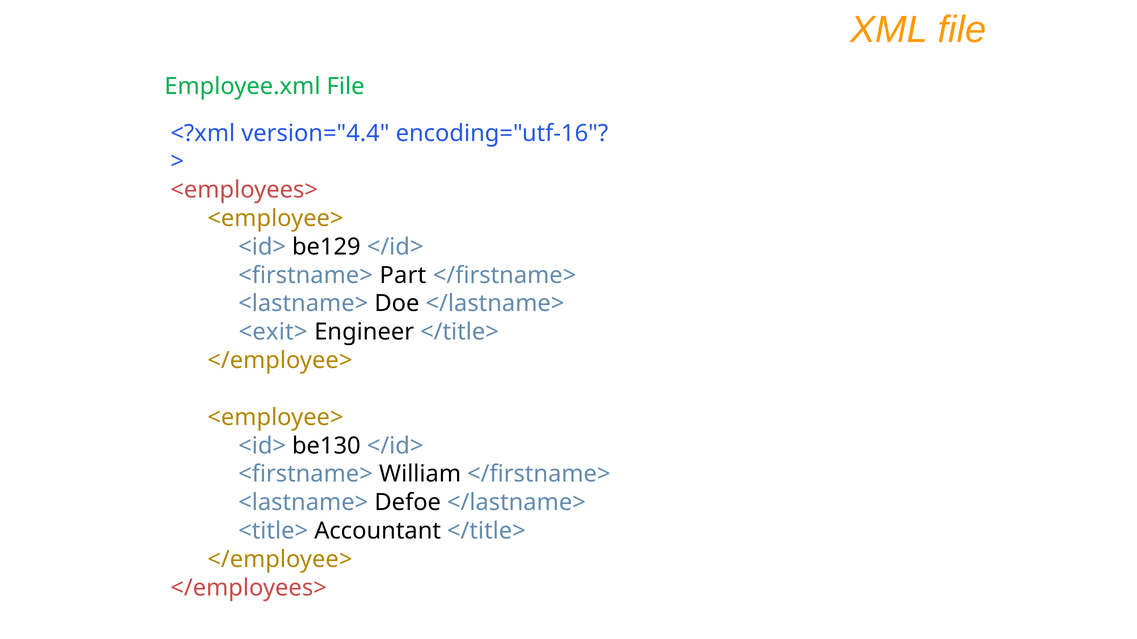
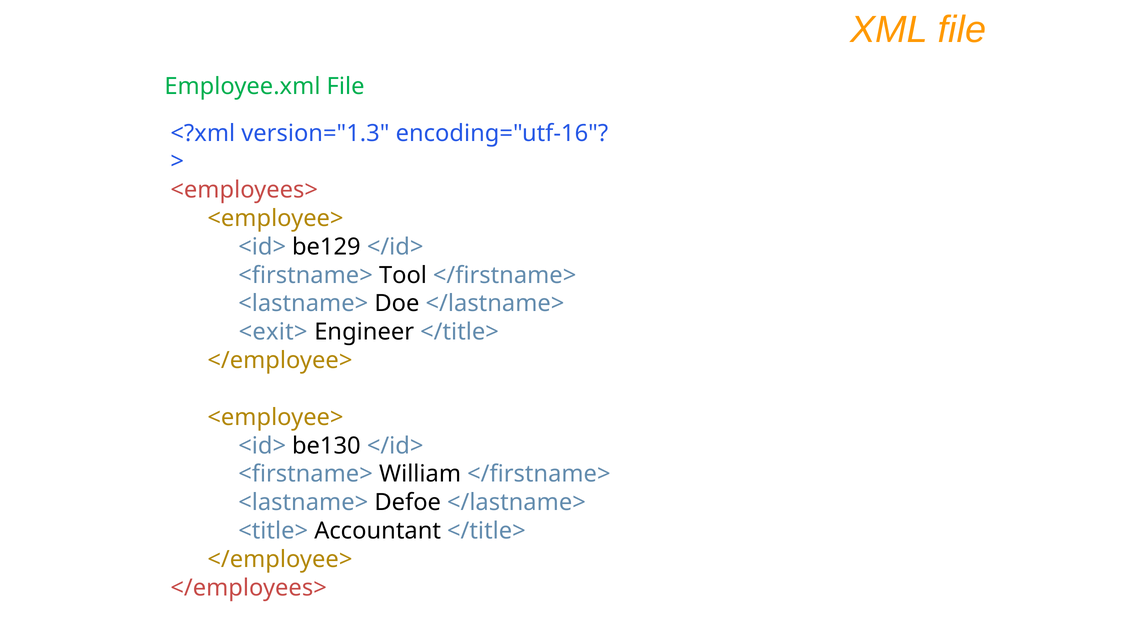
version="4.4: version="4.4 -> version="1.3
Part: Part -> Tool
